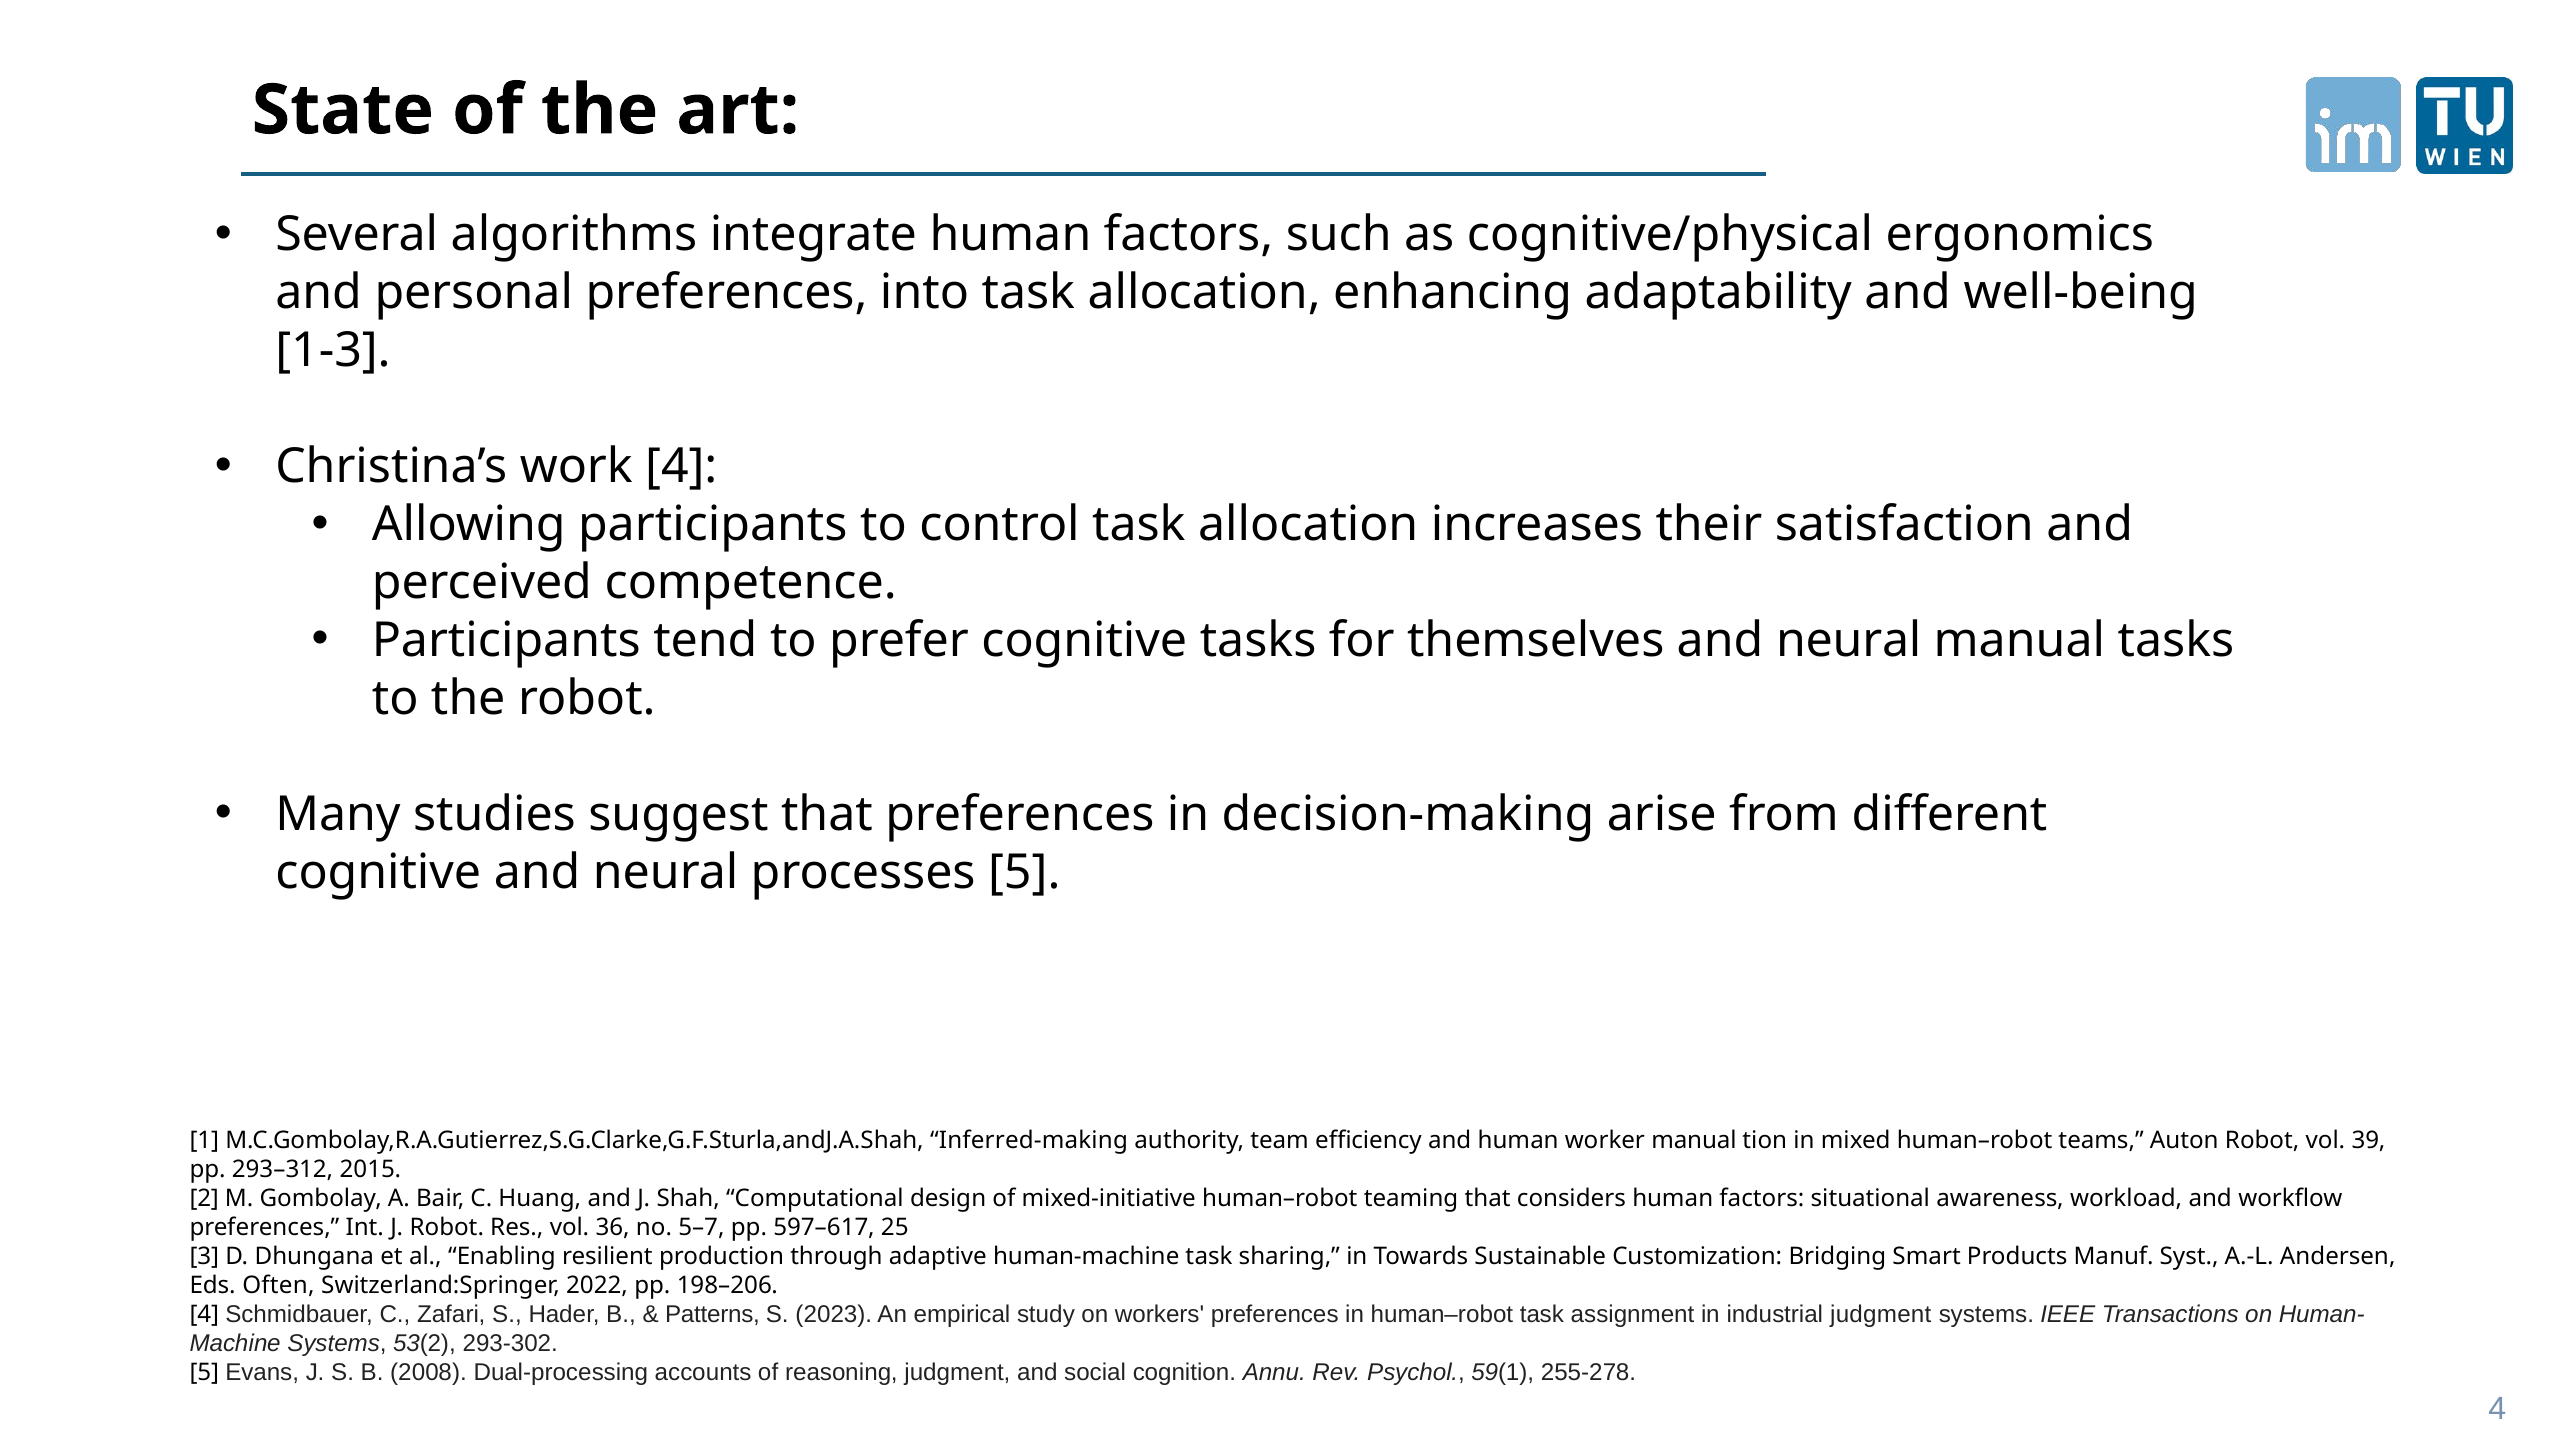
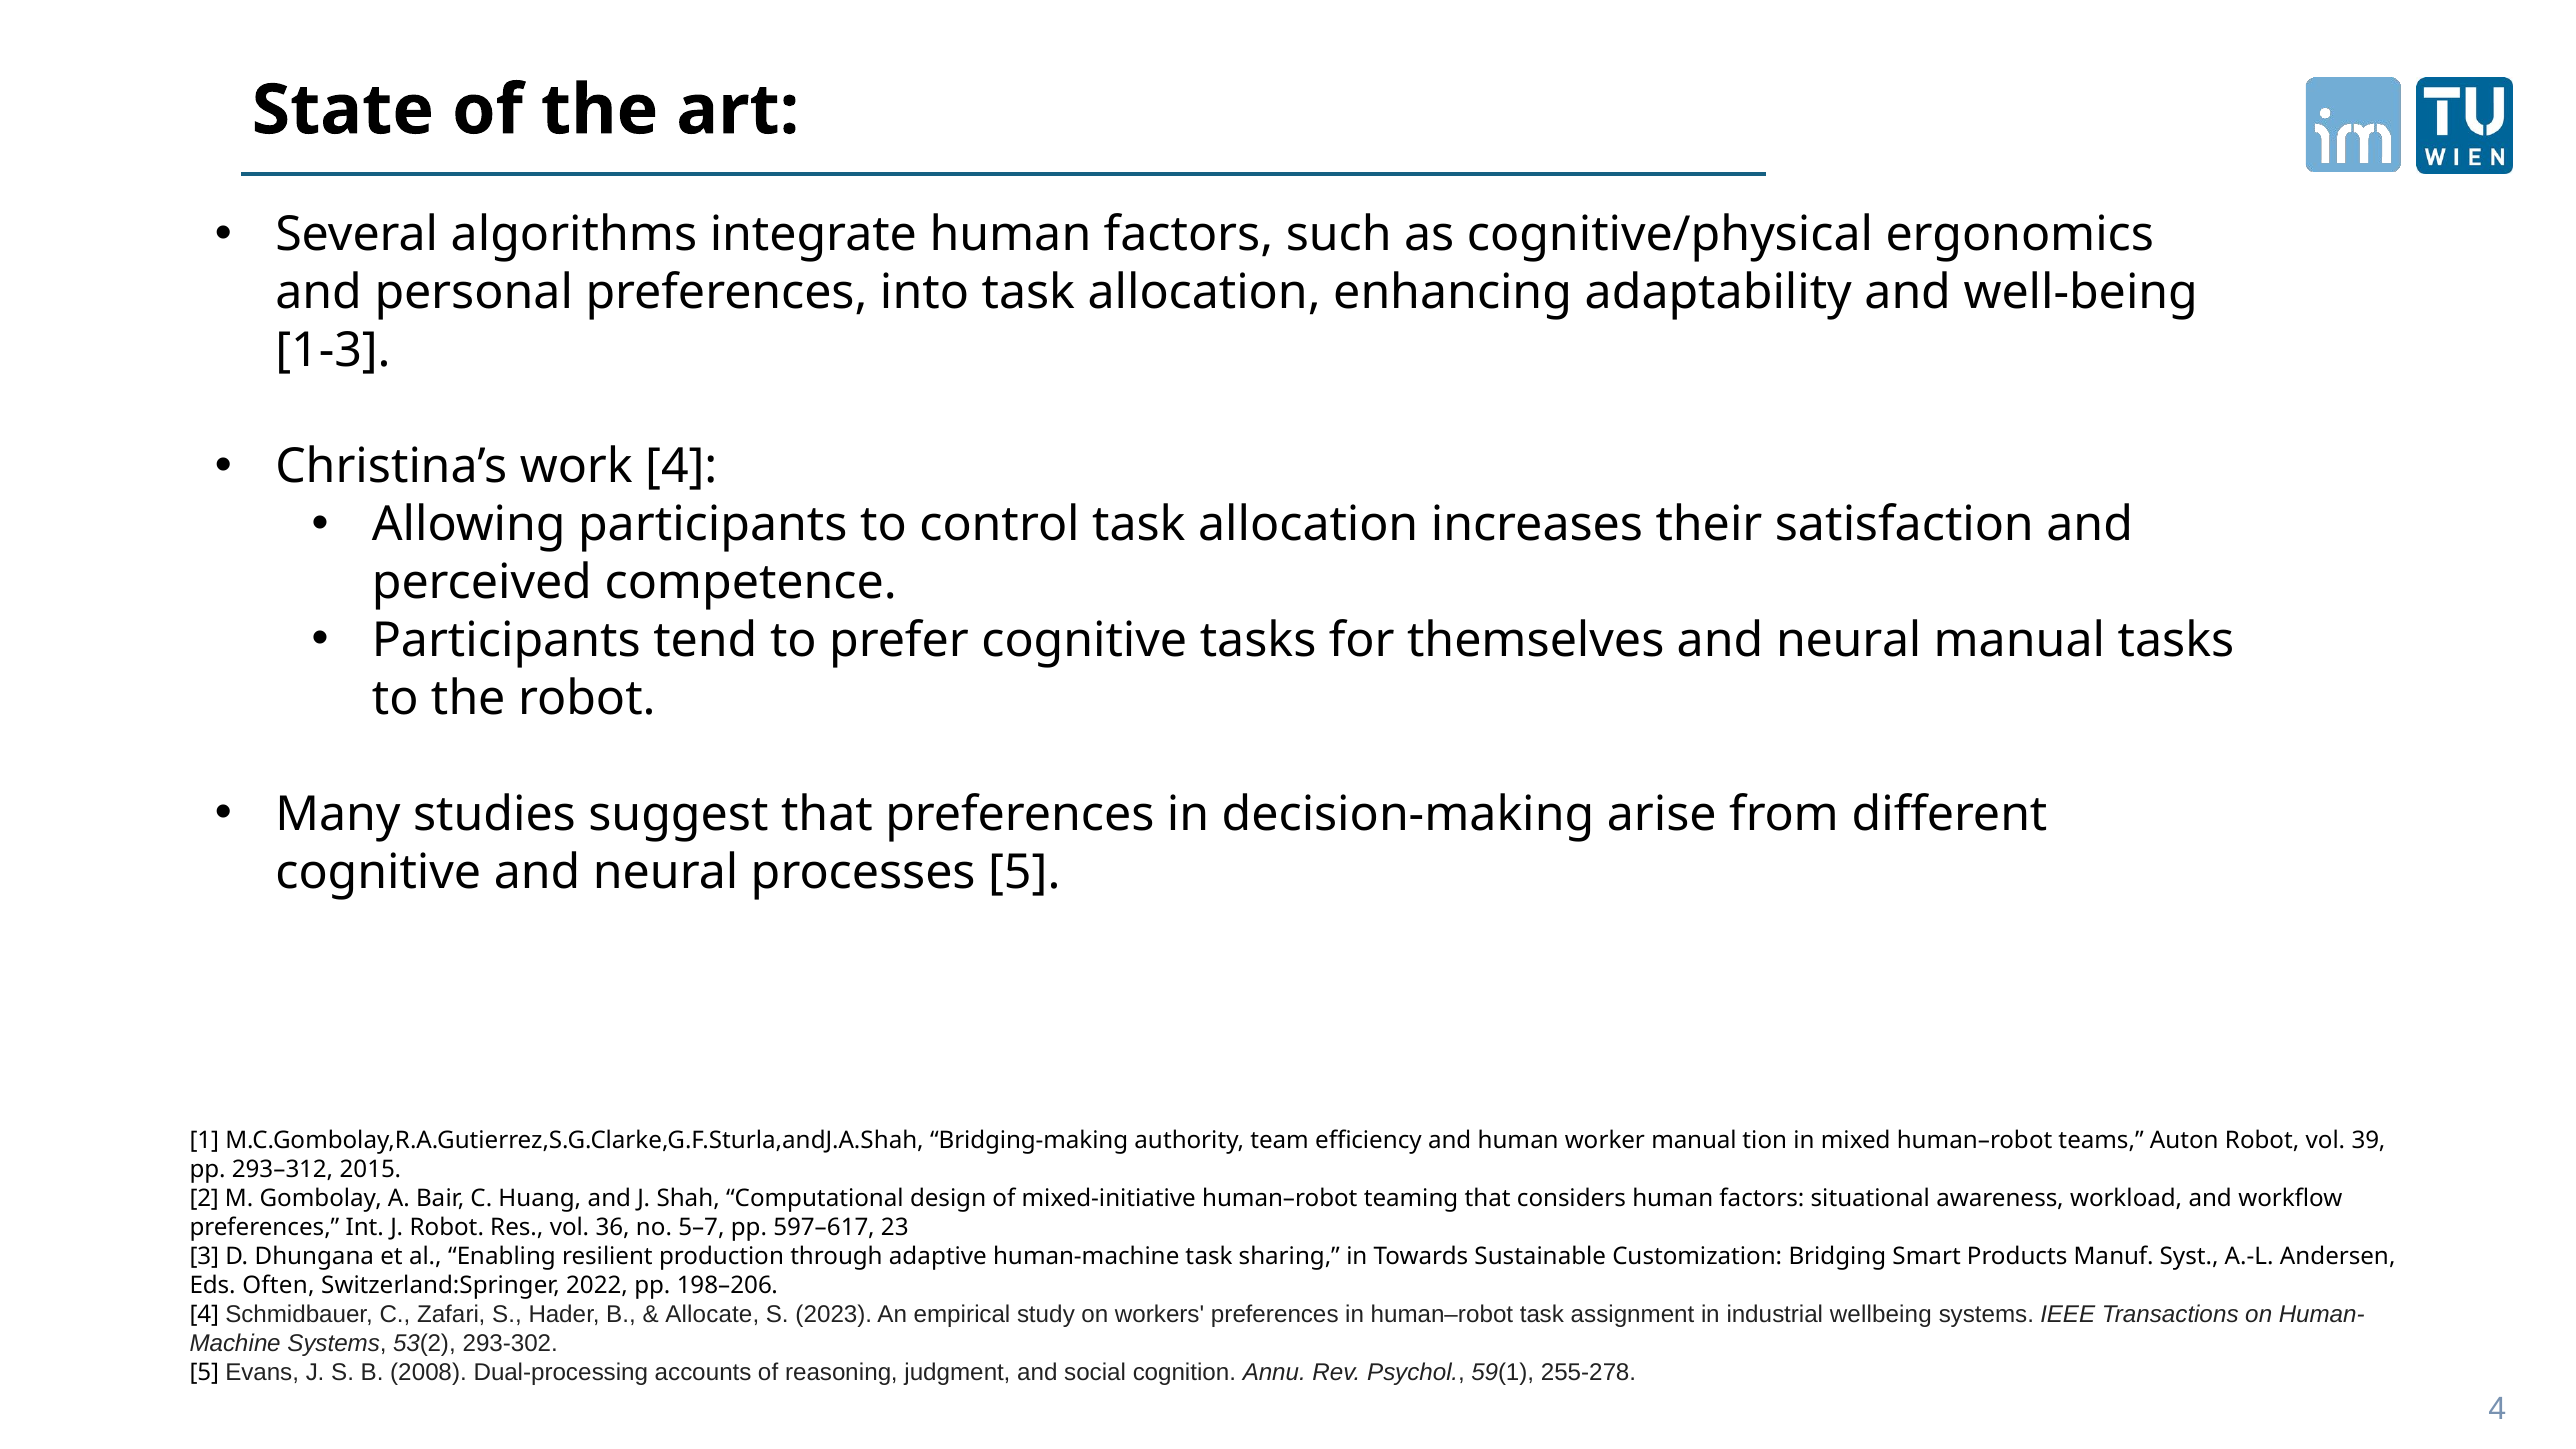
Inferred-making: Inferred-making -> Bridging-making
25: 25 -> 23
Patterns: Patterns -> Allocate
industrial judgment: judgment -> wellbeing
